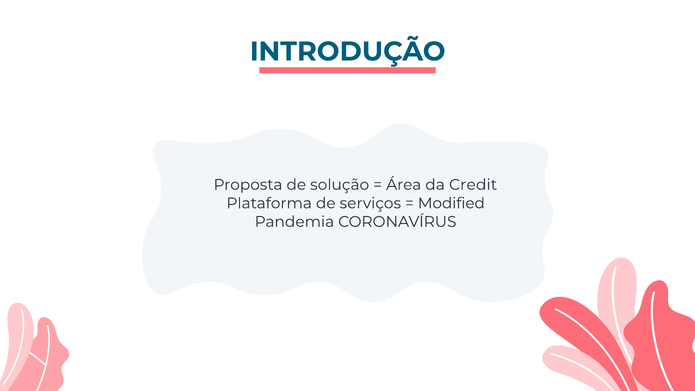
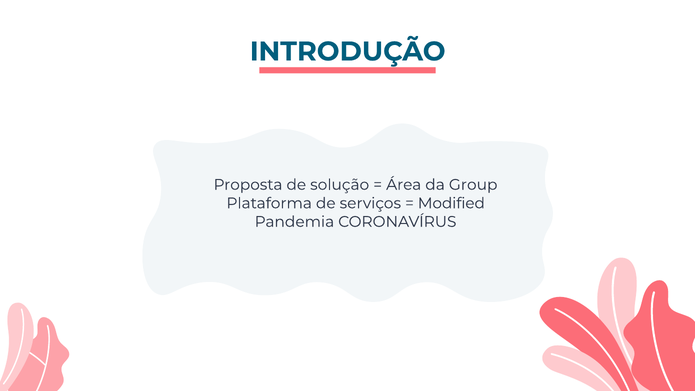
Credit: Credit -> Group
